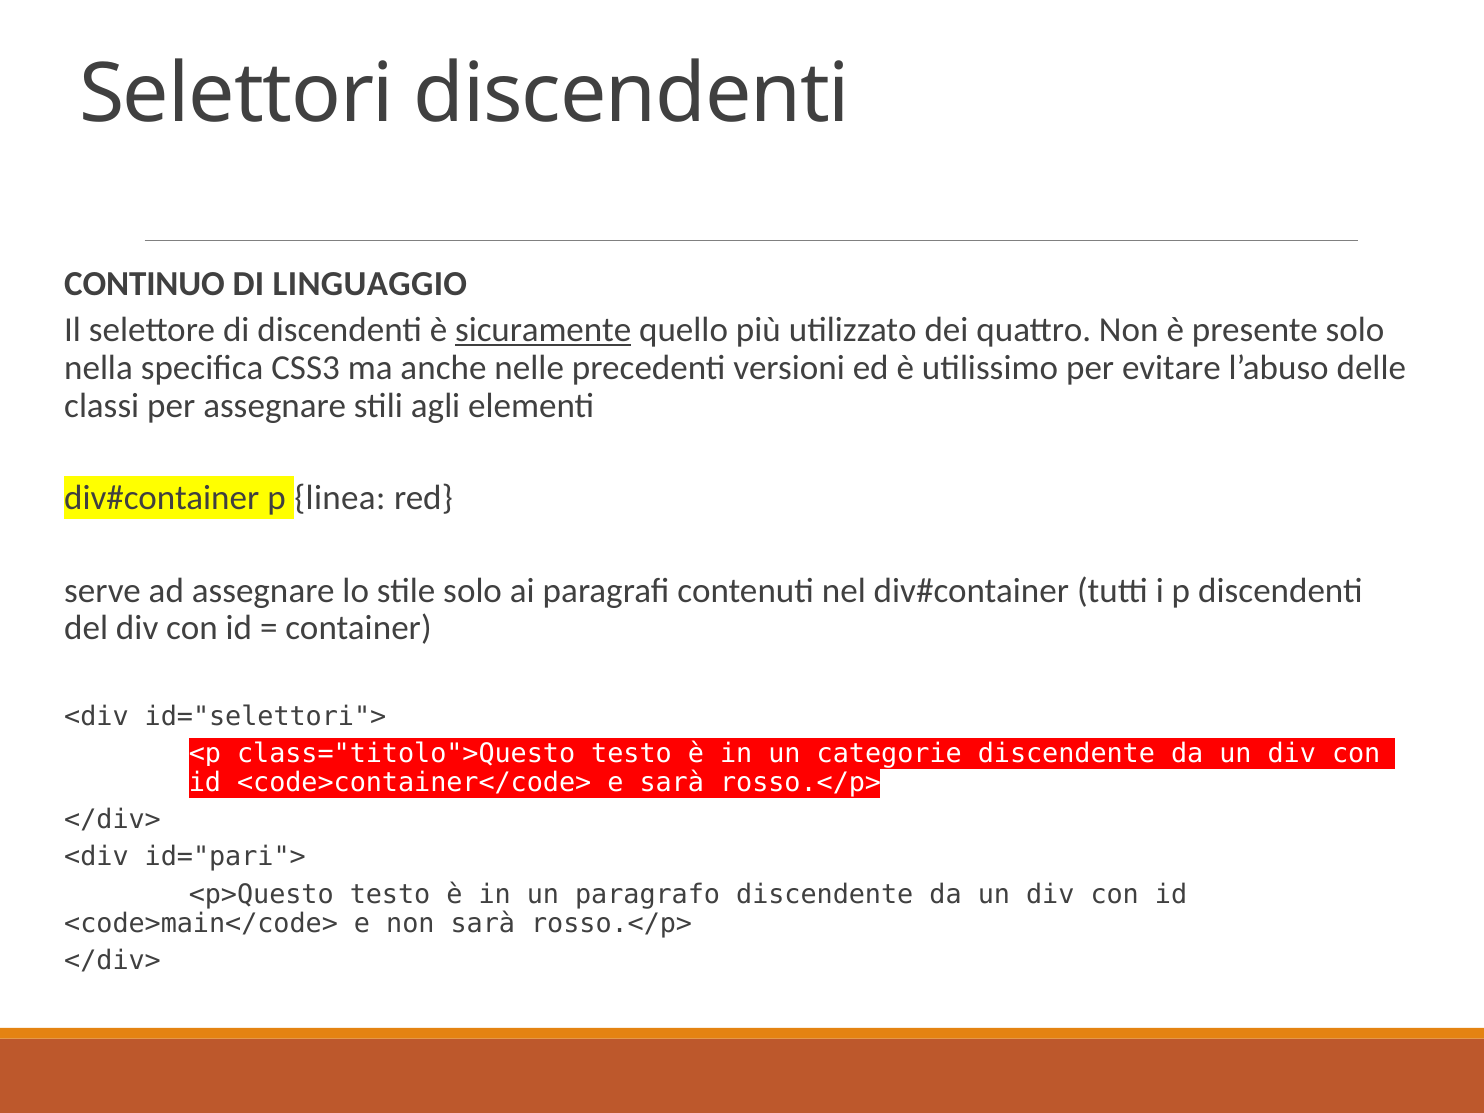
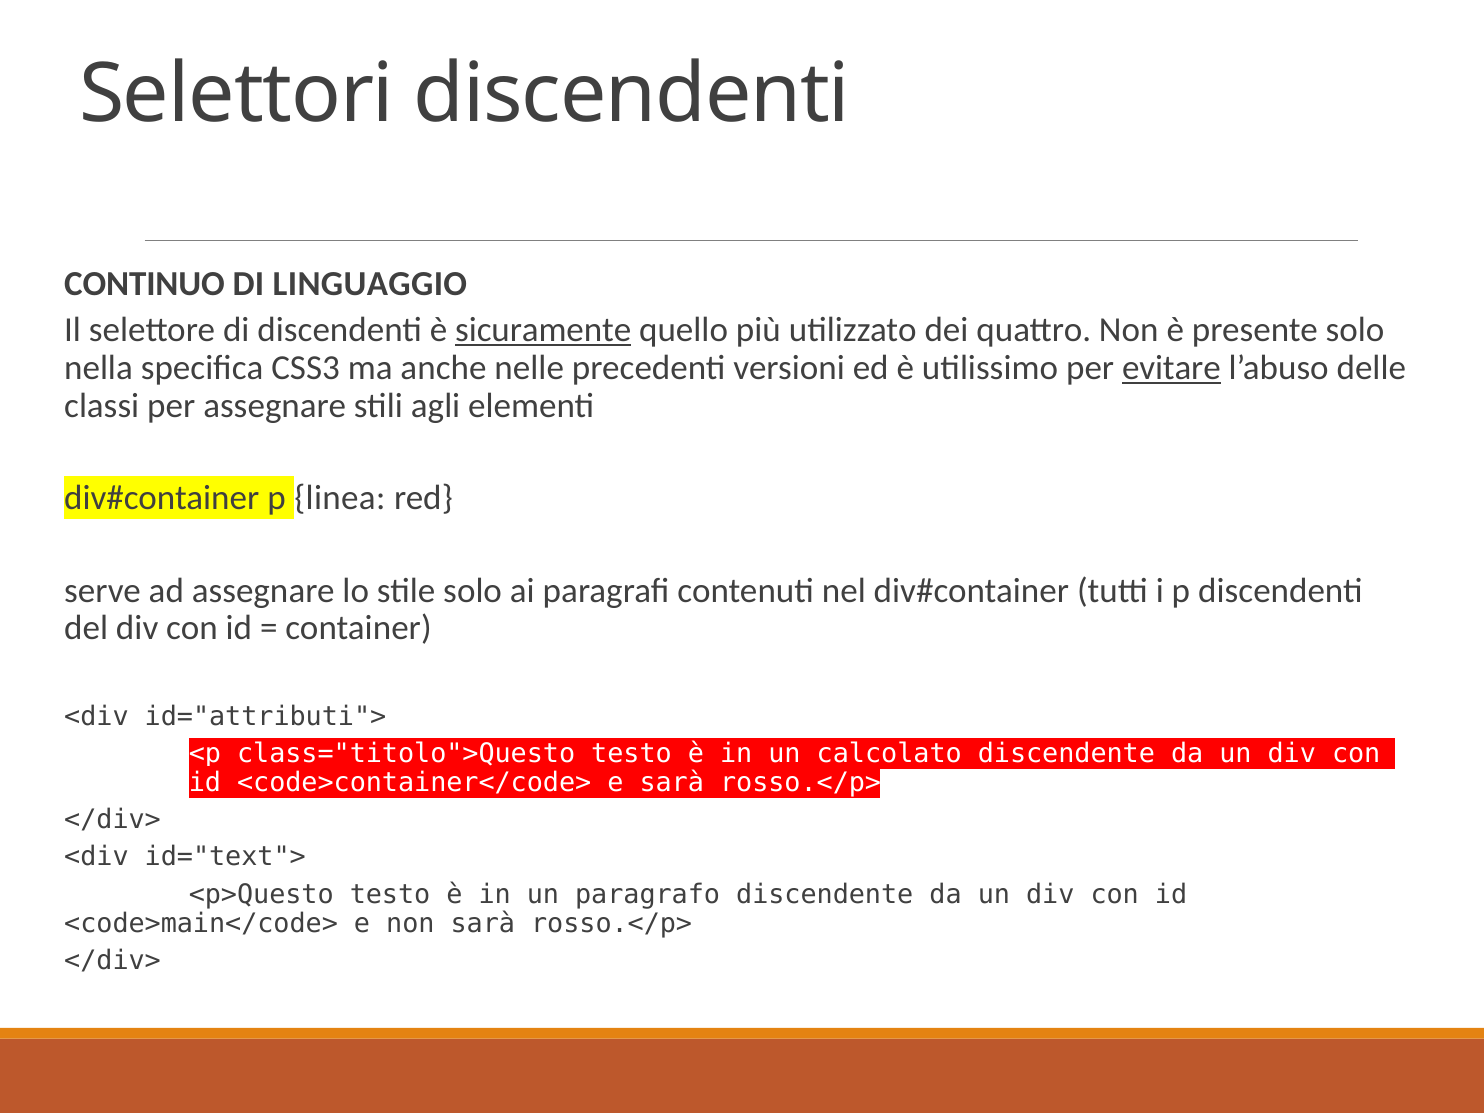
evitare underline: none -> present
id="selettori">: id="selettori"> -> id="attributi">
categorie: categorie -> calcolato
id="pari">: id="pari"> -> id="text">
